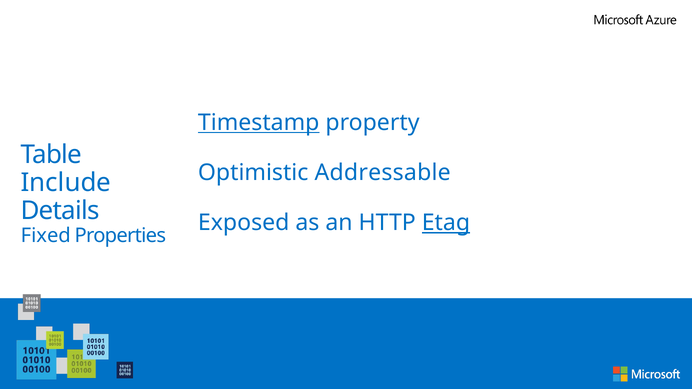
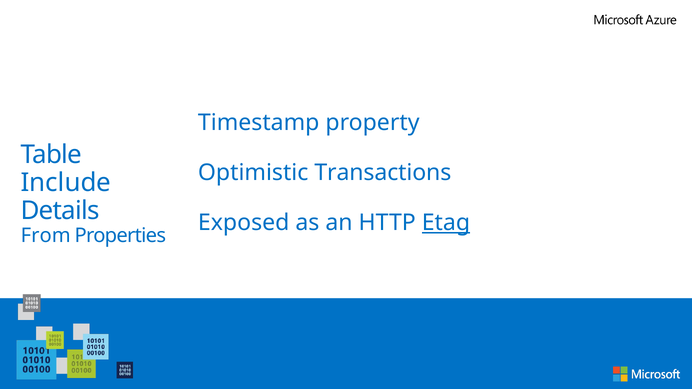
Timestamp underline: present -> none
Addressable: Addressable -> Transactions
Fixed: Fixed -> From
